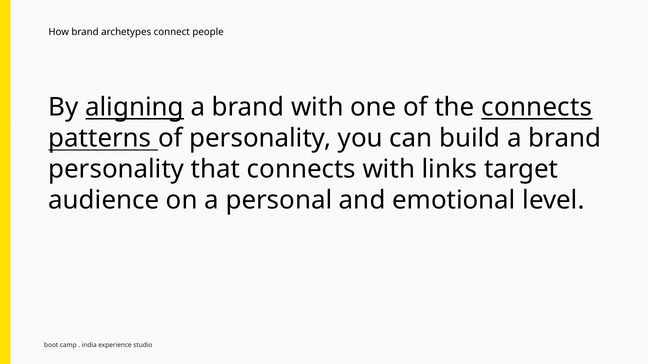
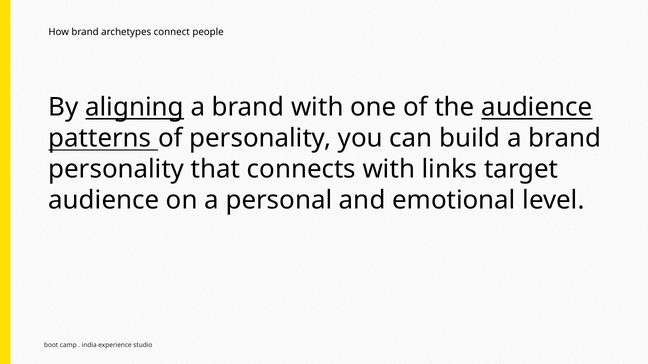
the connects: connects -> audience
